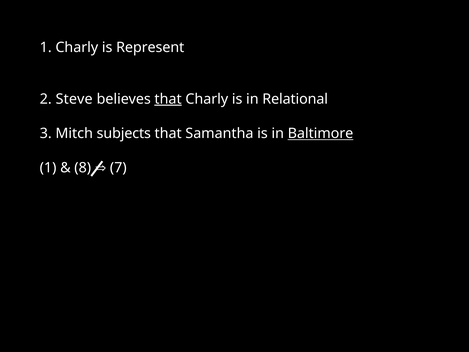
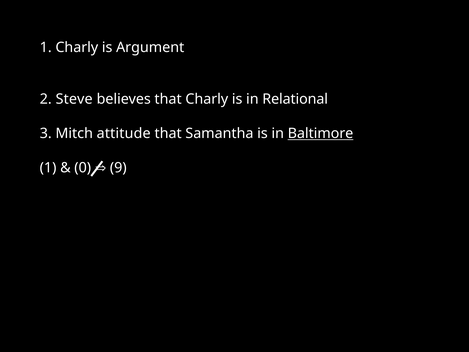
Represent: Represent -> Argument
that at (168, 99) underline: present -> none
subjects: subjects -> attitude
8: 8 -> 0
7: 7 -> 9
